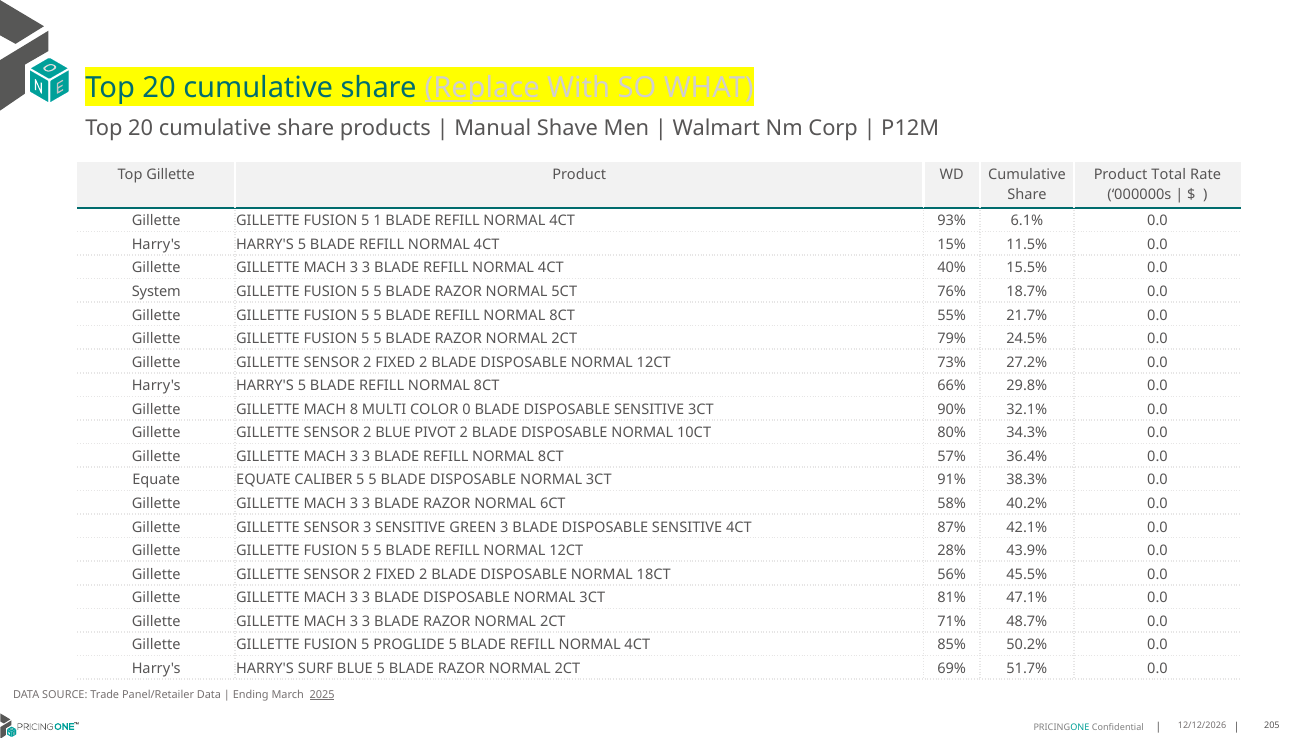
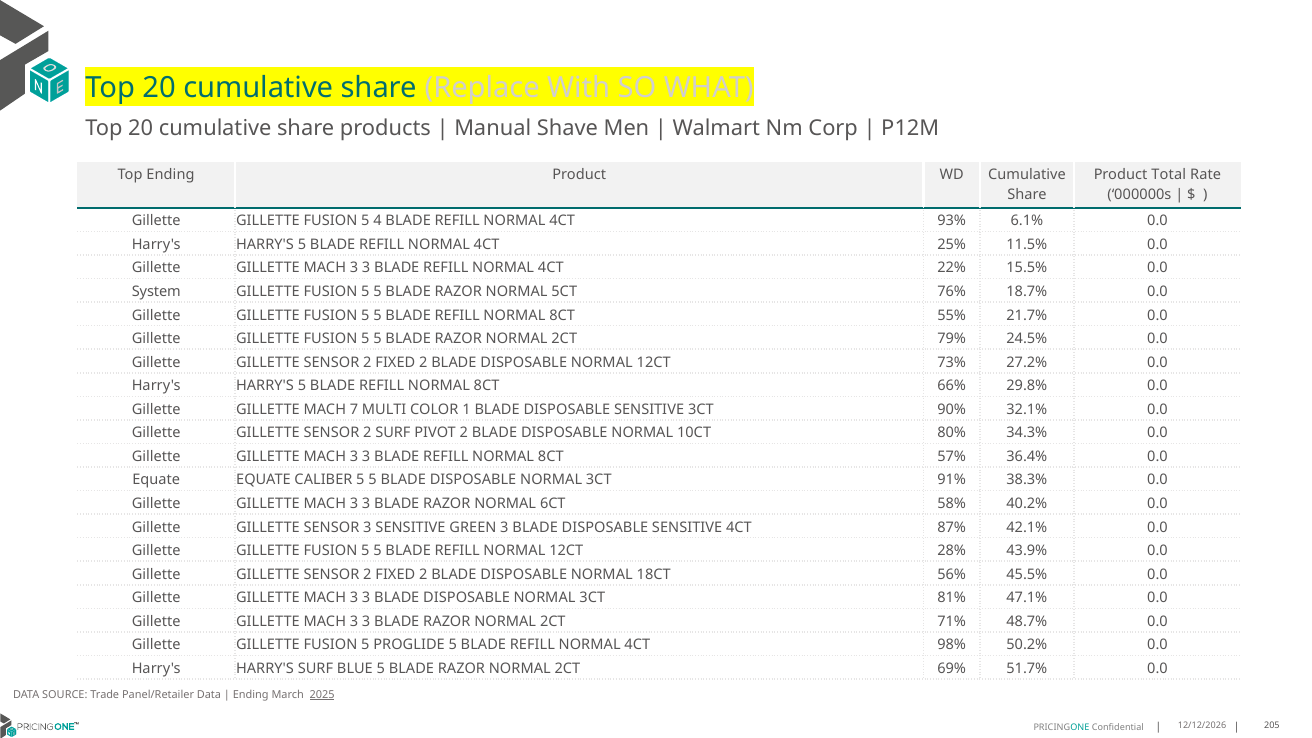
Replace underline: present -> none
Top Gillette: Gillette -> Ending
1: 1 -> 4
15%: 15% -> 25%
40%: 40% -> 22%
8: 8 -> 7
0: 0 -> 1
2 BLUE: BLUE -> SURF
85%: 85% -> 98%
